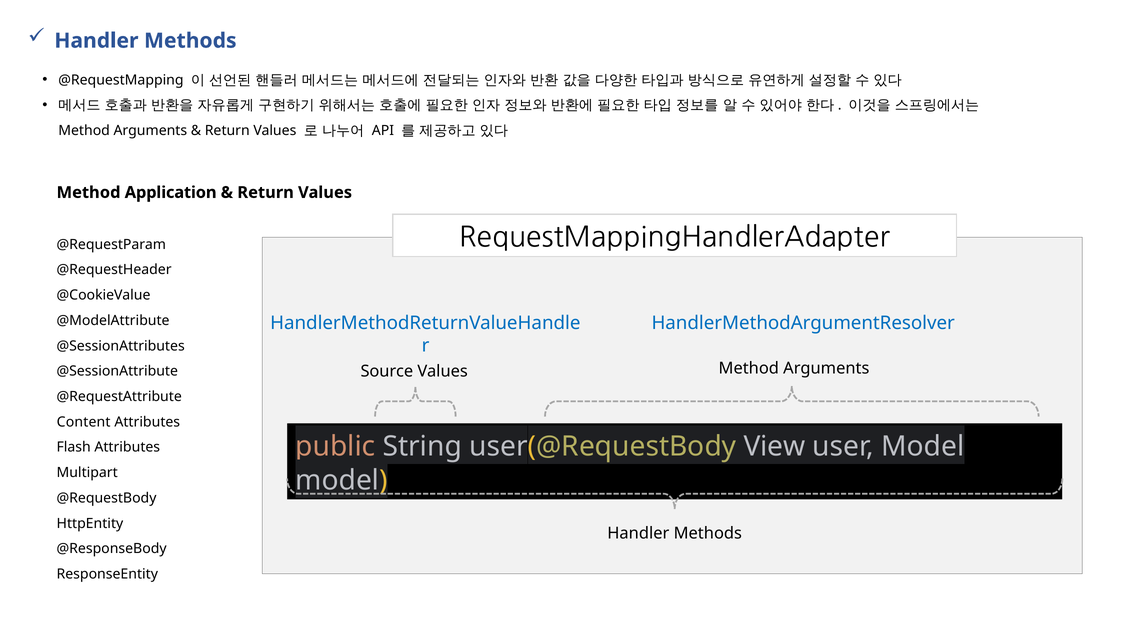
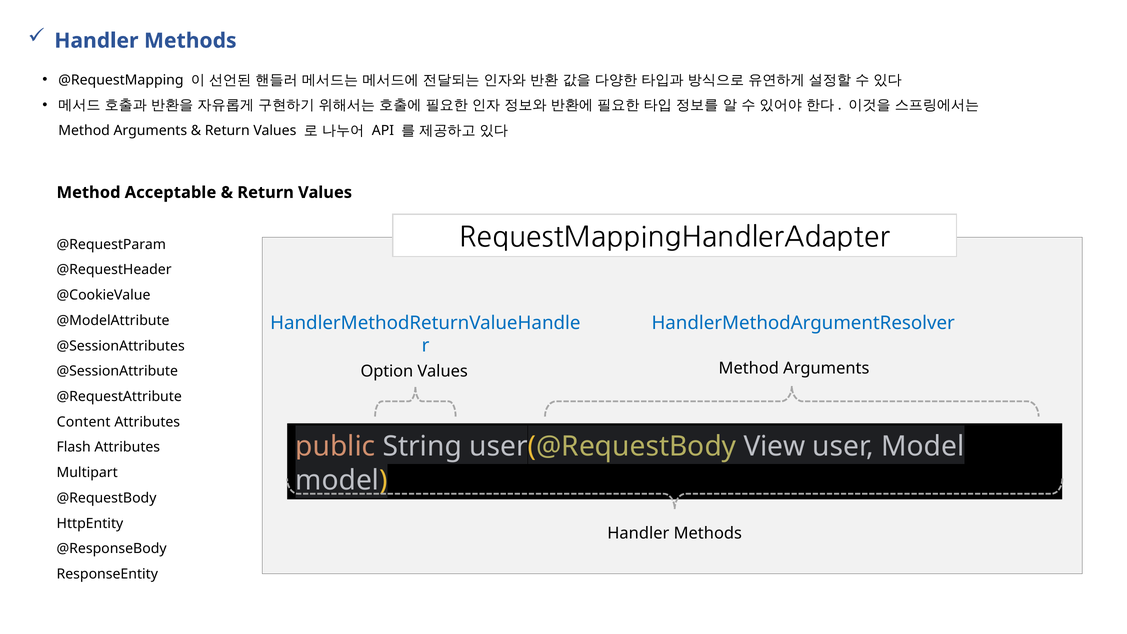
Application: Application -> Acceptable
Source: Source -> Option
